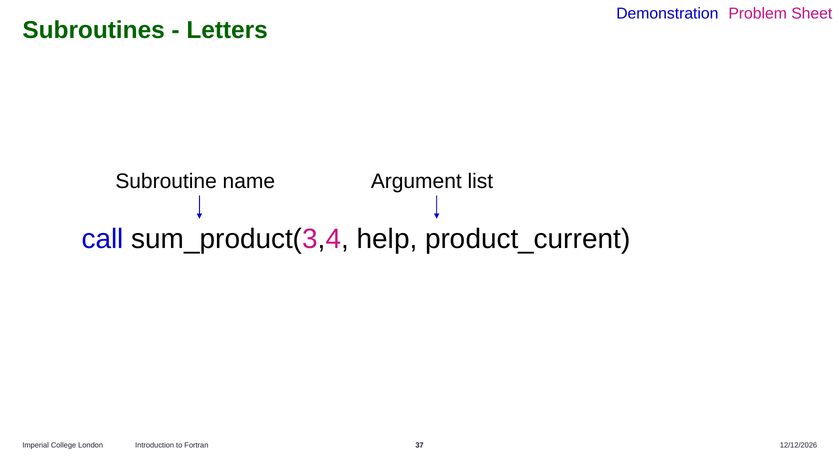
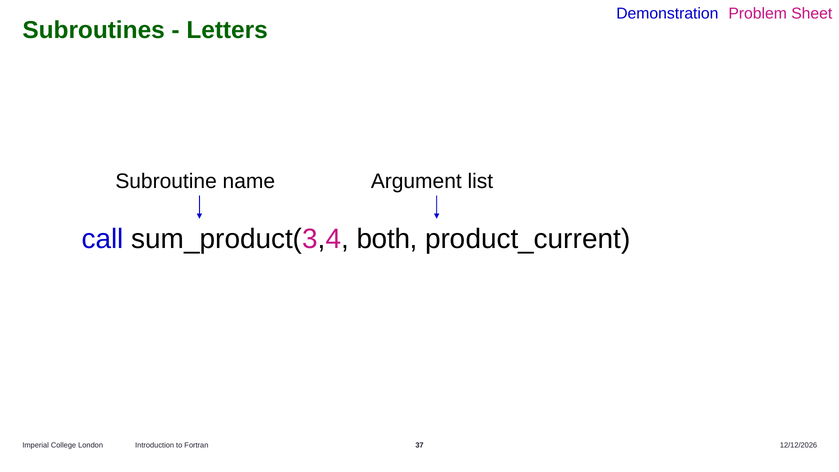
help: help -> both
